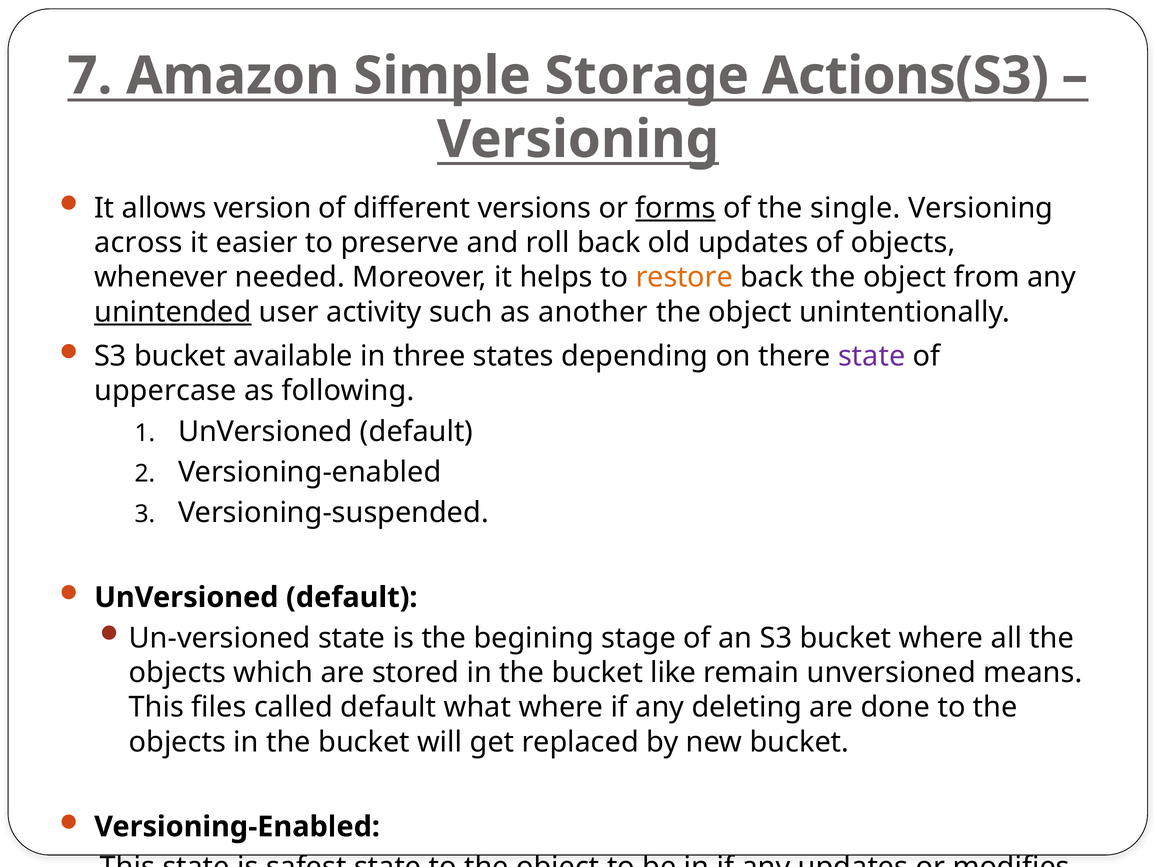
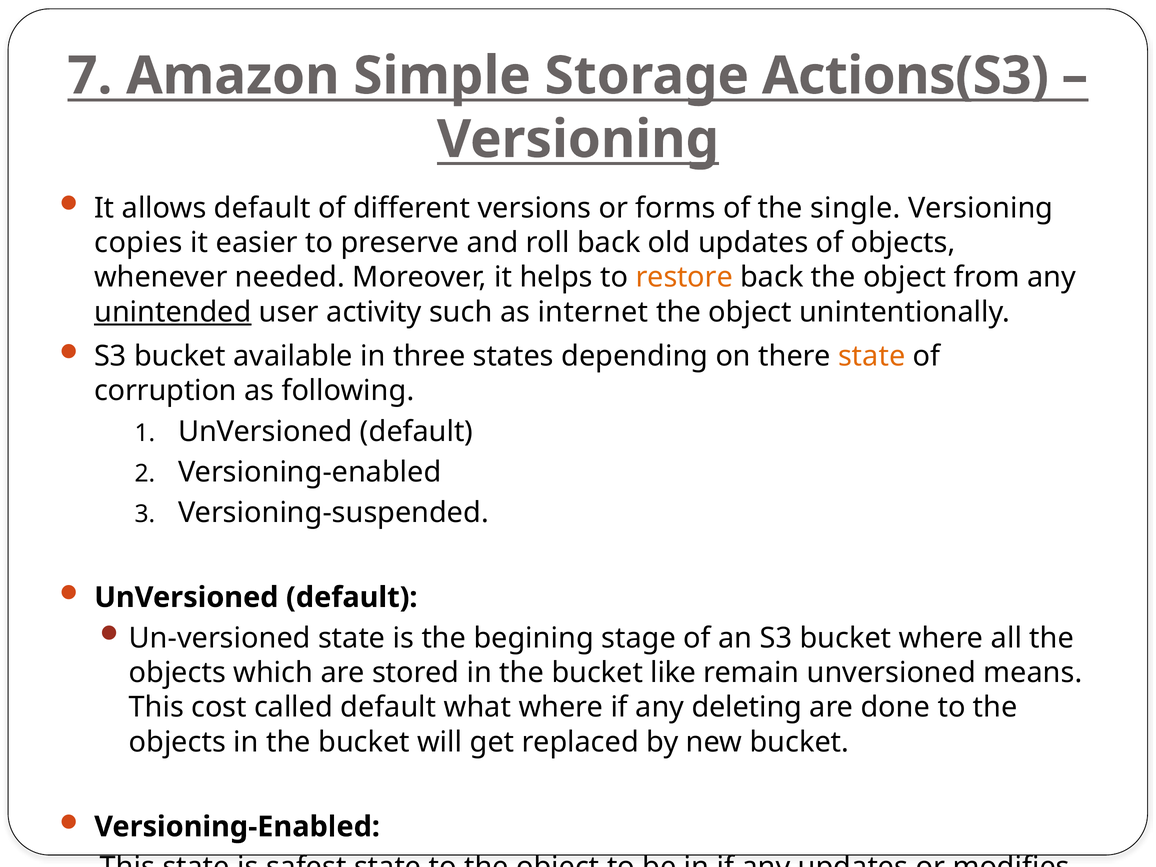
allows version: version -> default
forms underline: present -> none
across: across -> copies
another: another -> internet
state at (872, 356) colour: purple -> orange
uppercase: uppercase -> corruption
files: files -> cost
